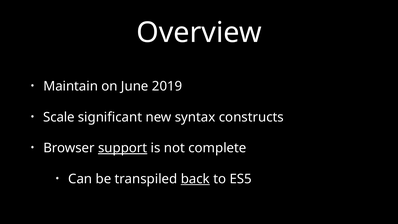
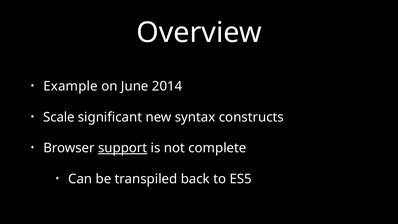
Maintain: Maintain -> Example
2019: 2019 -> 2014
back underline: present -> none
